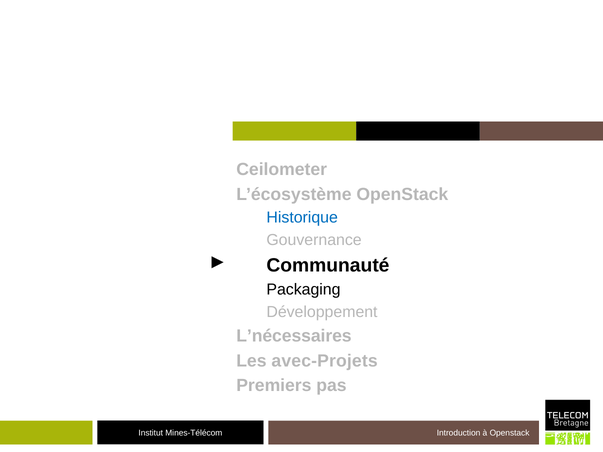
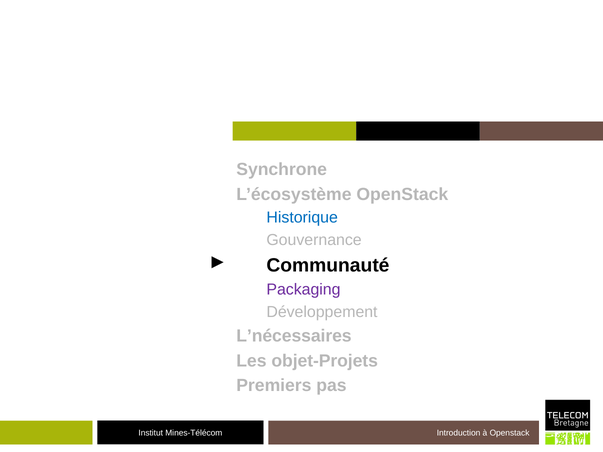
Ceilometer: Ceilometer -> Synchrone
Packaging colour: black -> purple
avec-Projets: avec-Projets -> objet-Projets
